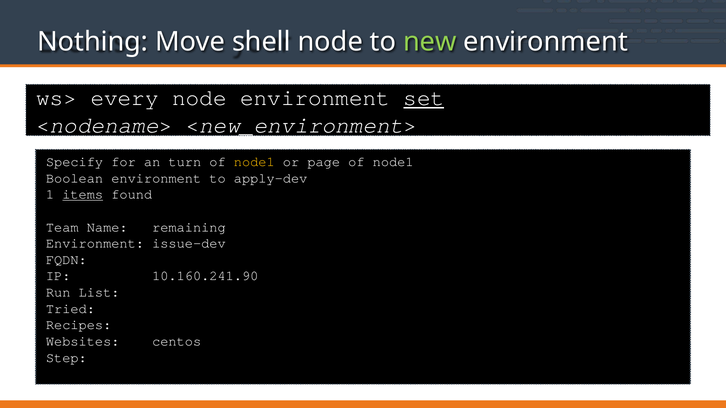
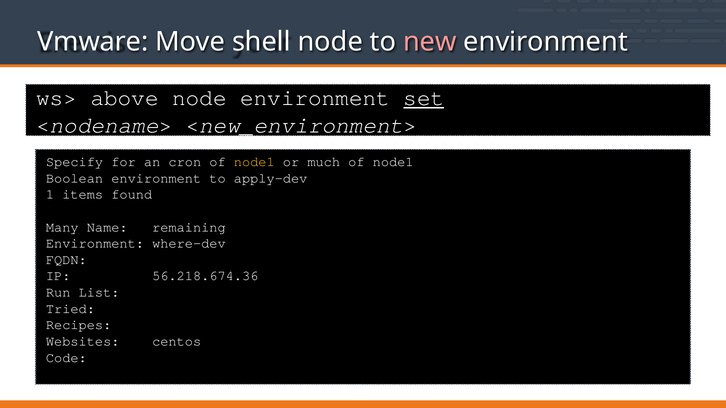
Nothing: Nothing -> Vmware
new colour: light green -> pink
every: every -> above
turn: turn -> cron
page: page -> much
items underline: present -> none
Team: Team -> Many
issue-dev: issue-dev -> where-dev
10.160.241.90: 10.160.241.90 -> 56.218.674.36
Step: Step -> Code
